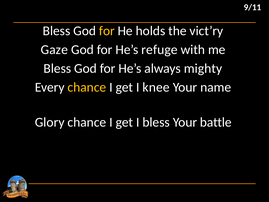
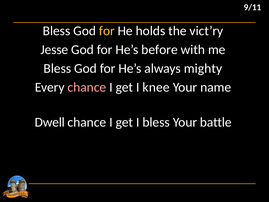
Gaze: Gaze -> Jesse
refuge: refuge -> before
chance at (87, 87) colour: yellow -> pink
Glory: Glory -> Dwell
